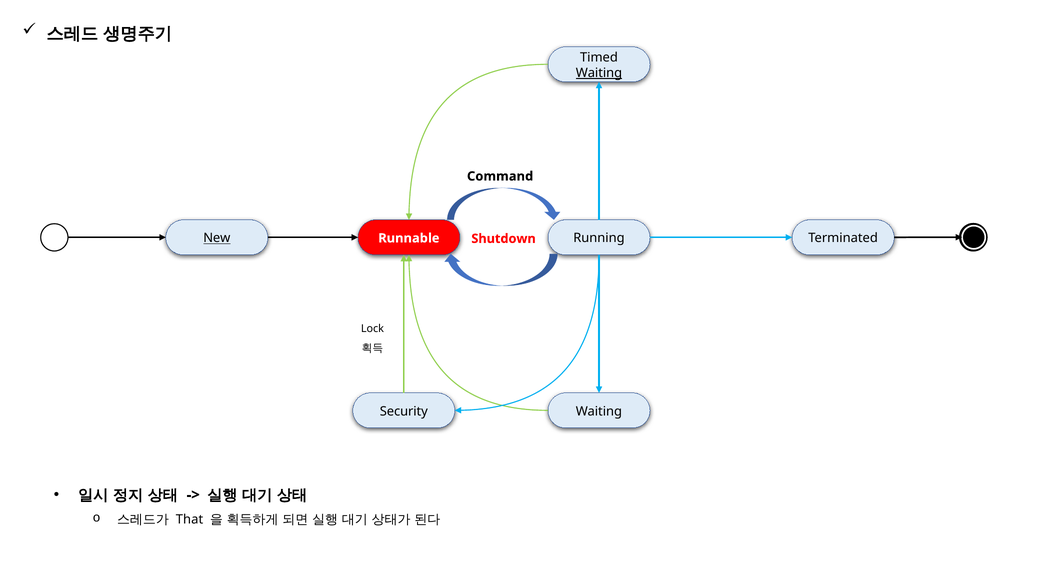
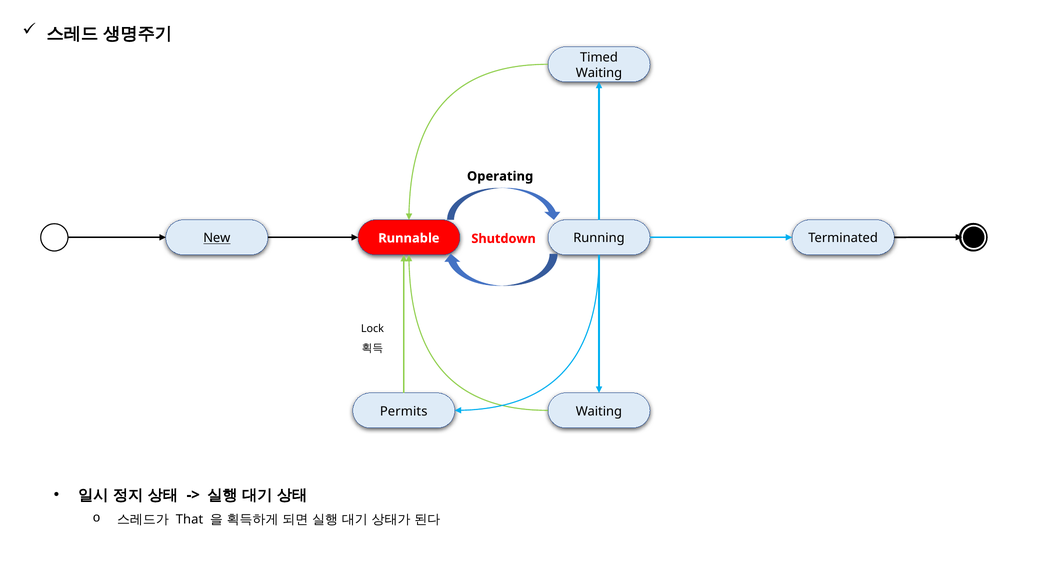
Waiting at (599, 73) underline: present -> none
Command: Command -> Operating
Security: Security -> Permits
